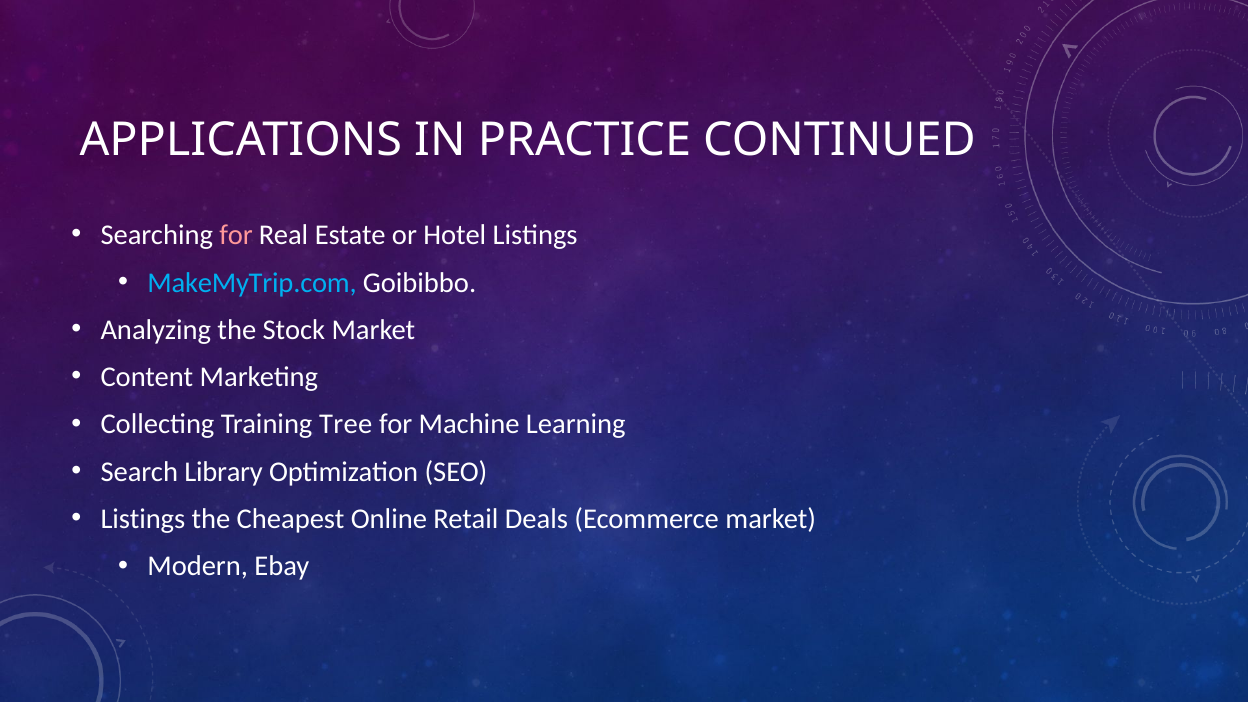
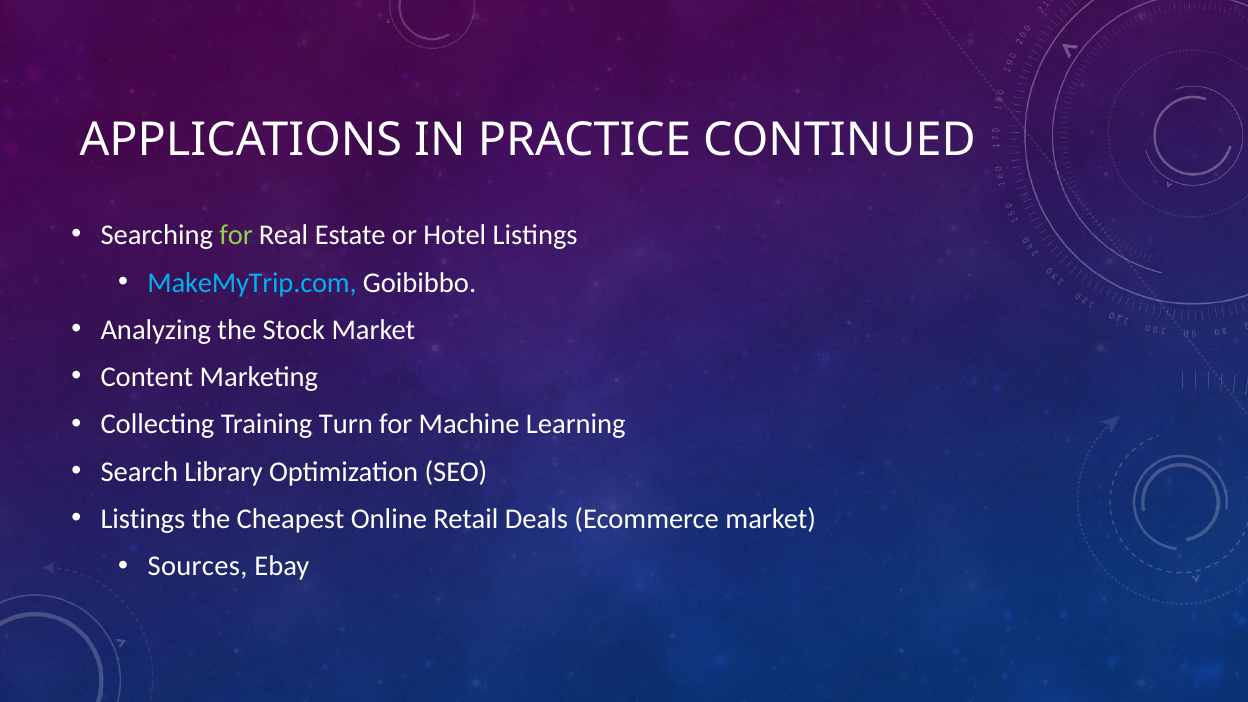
for at (236, 235) colour: pink -> light green
Tree: Tree -> Turn
Modern: Modern -> Sources
